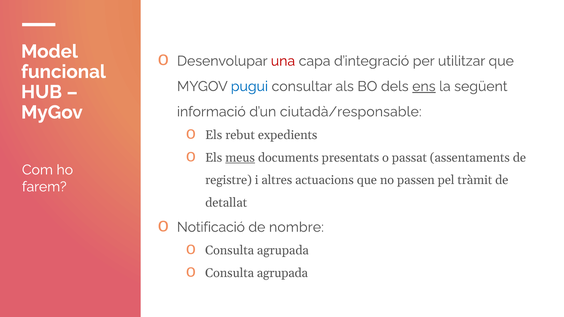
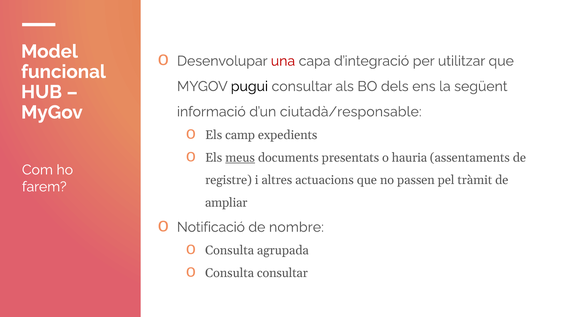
pugui colour: blue -> black
ens underline: present -> none
rebut: rebut -> camp
passat: passat -> hauria
detallat: detallat -> ampliar
agrupada at (282, 273): agrupada -> consultar
